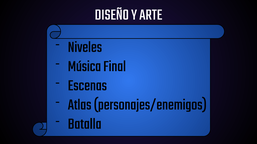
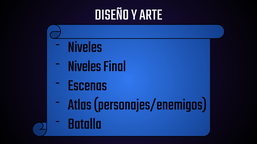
Música at (84, 66): Música -> Niveles
